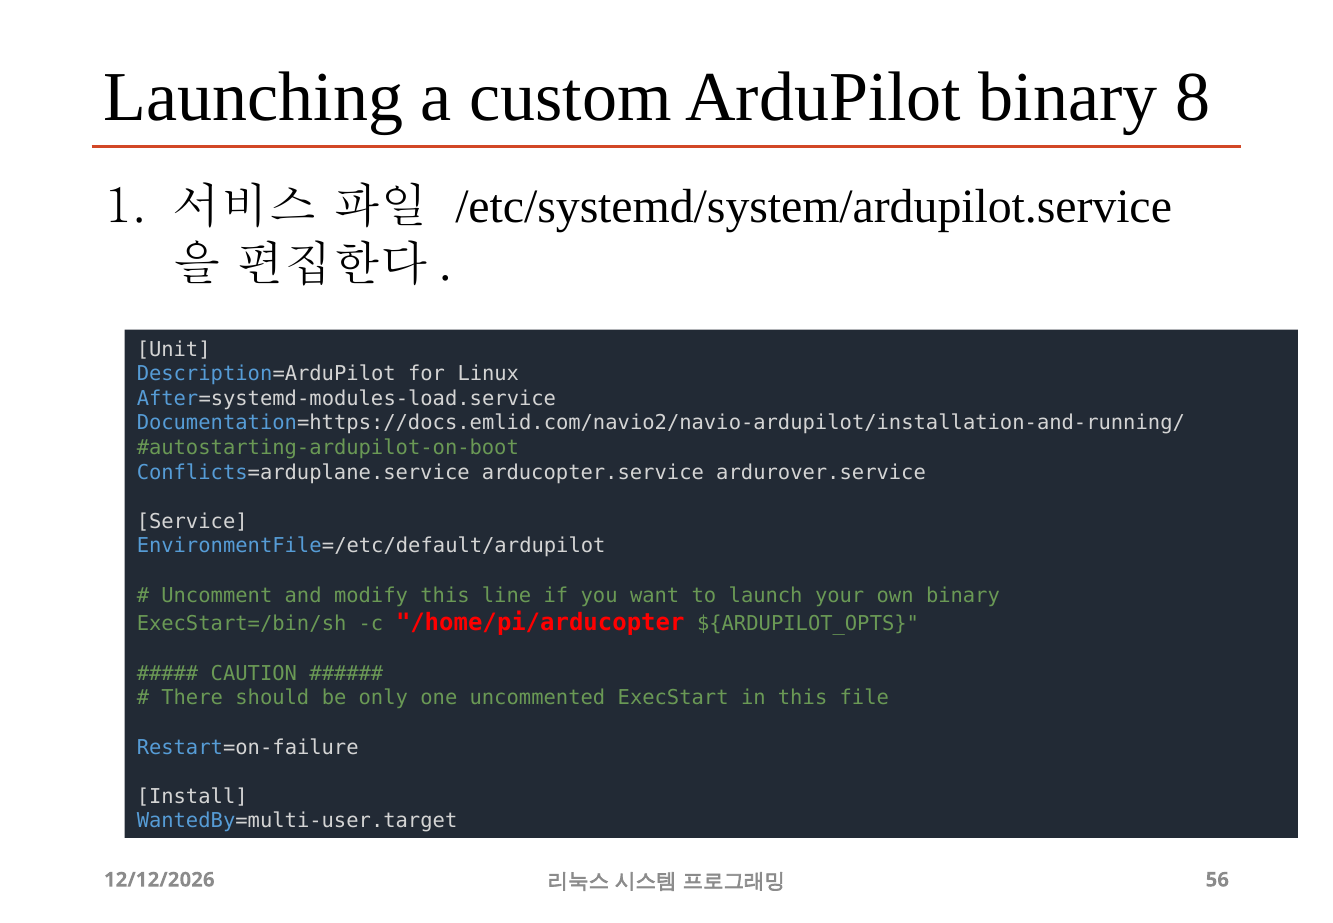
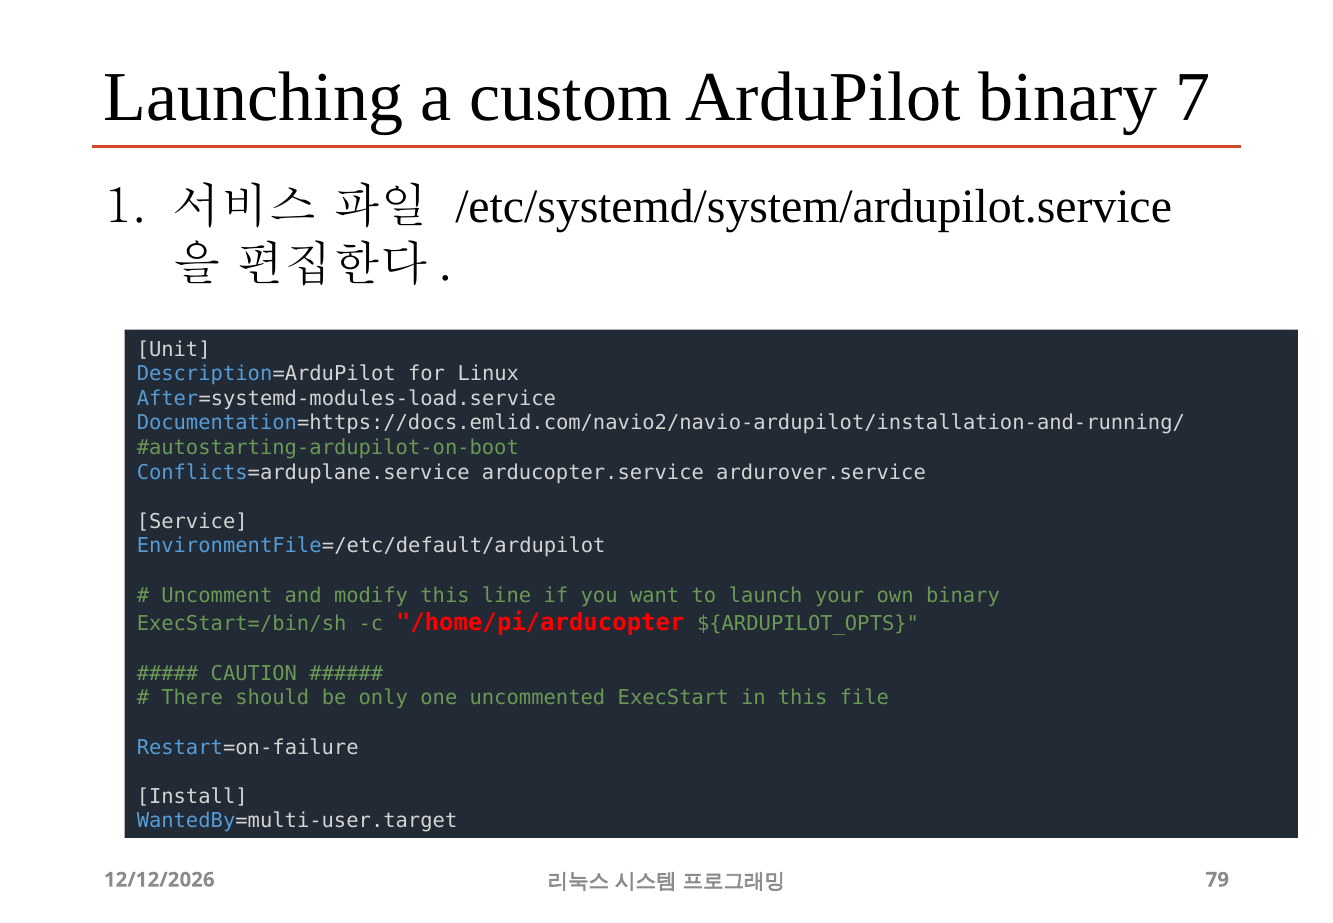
8: 8 -> 7
56: 56 -> 79
